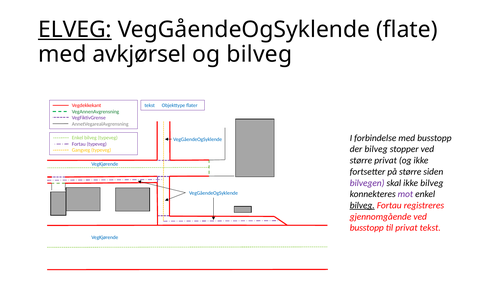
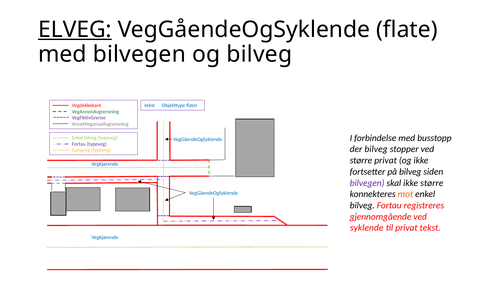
med avkjørsel: avkjørsel -> bilvegen
på større: større -> bilveg
ikke bilveg: bilveg -> større
mot colour: purple -> orange
bilveg at (362, 206) underline: present -> none
busstopp at (367, 228): busstopp -> syklende
